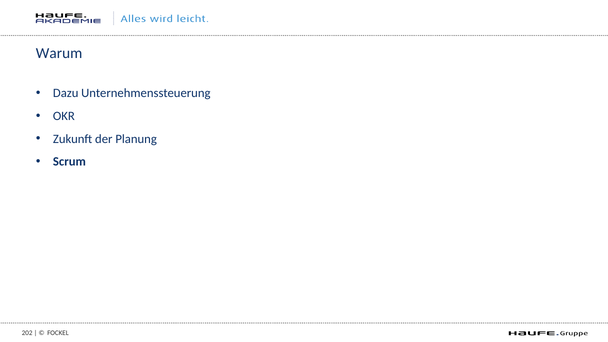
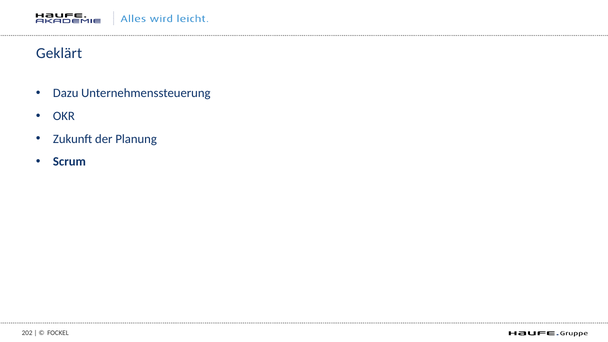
Warum: Warum -> Geklärt
